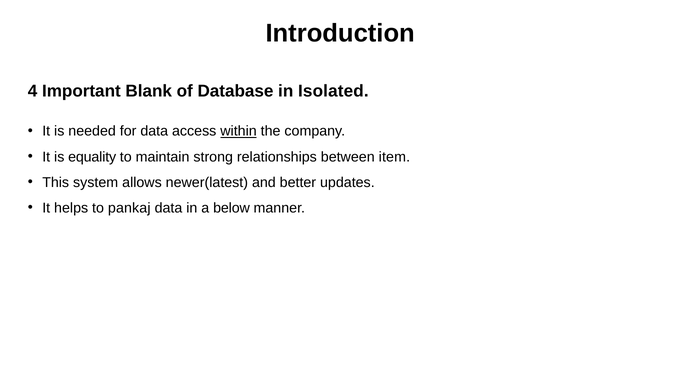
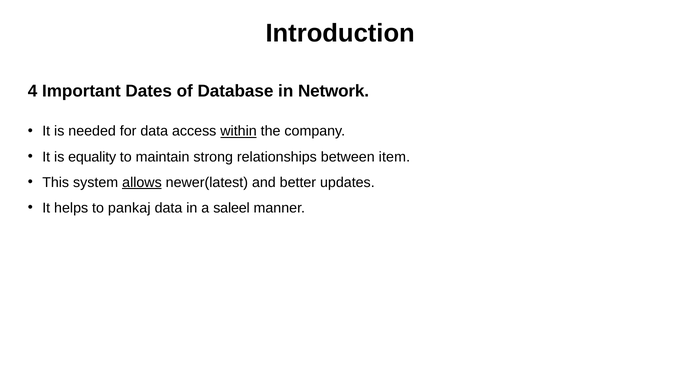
Blank: Blank -> Dates
Isolated: Isolated -> Network
allows underline: none -> present
below: below -> saleel
